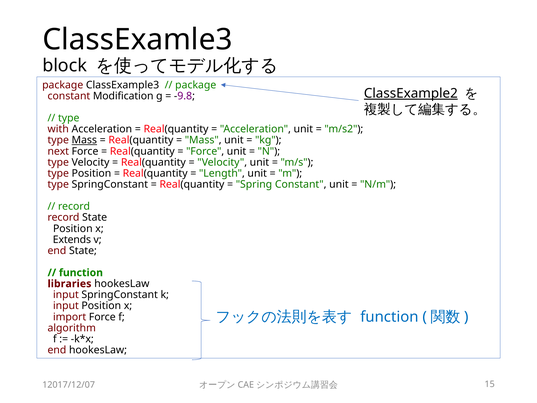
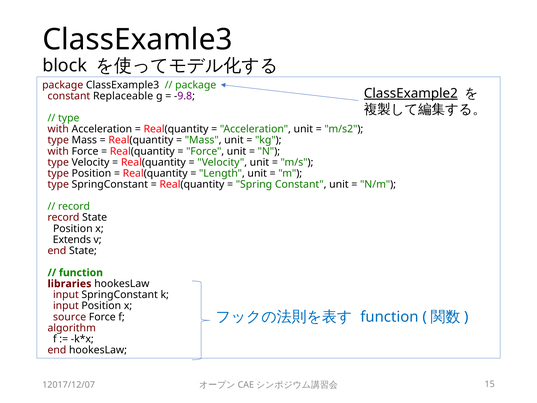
Modification: Modification -> Replaceable
Mass at (84, 140) underline: present -> none
next at (58, 151): next -> with
import: import -> source
